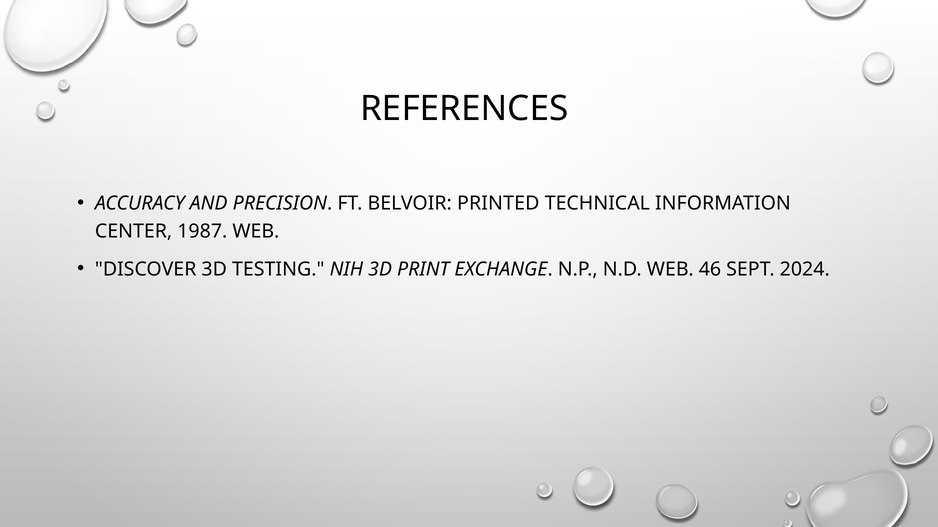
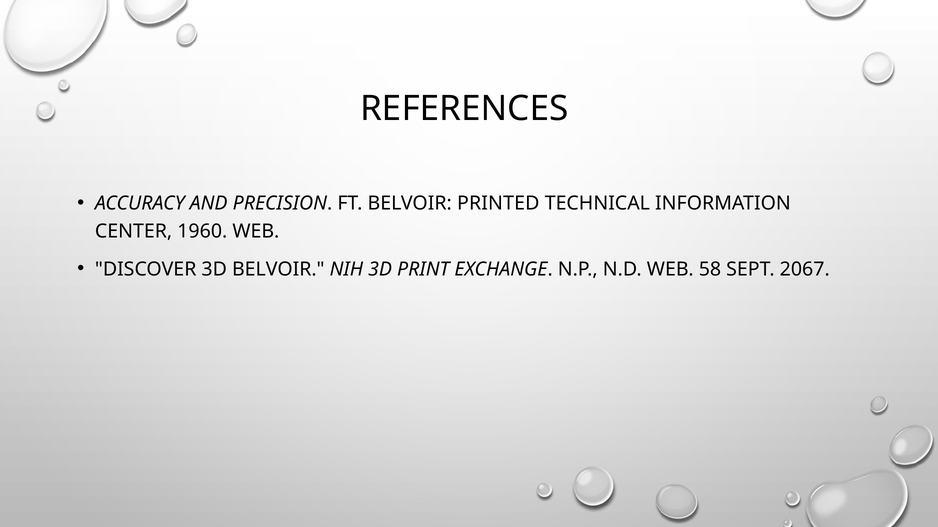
1987: 1987 -> 1960
3D TESTING: TESTING -> BELVOIR
46: 46 -> 58
2024: 2024 -> 2067
